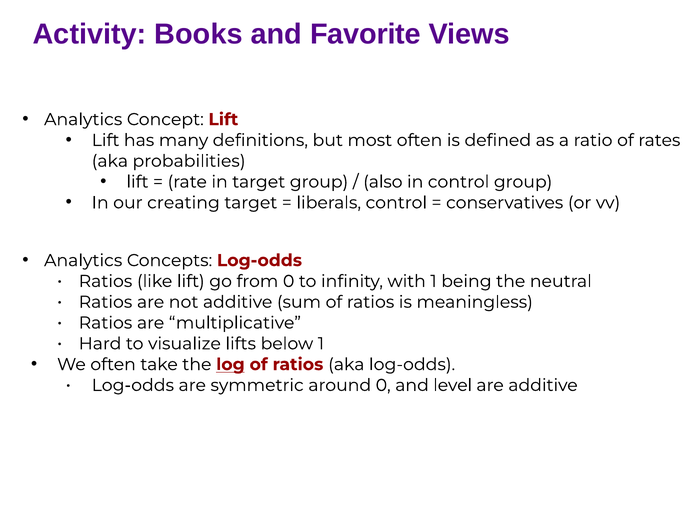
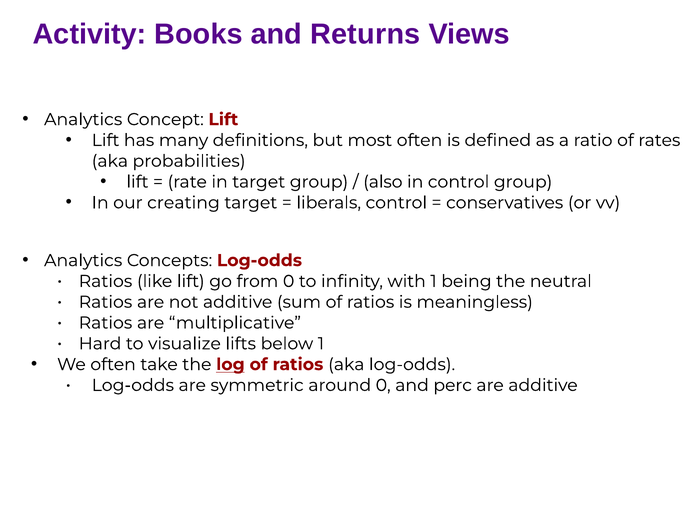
Favorite: Favorite -> Returns
level: level -> perc
